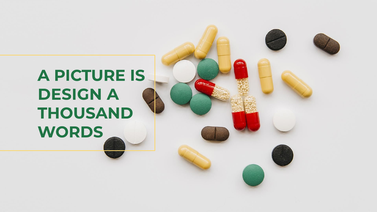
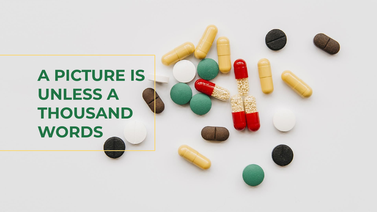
DESIGN: DESIGN -> UNLESS
